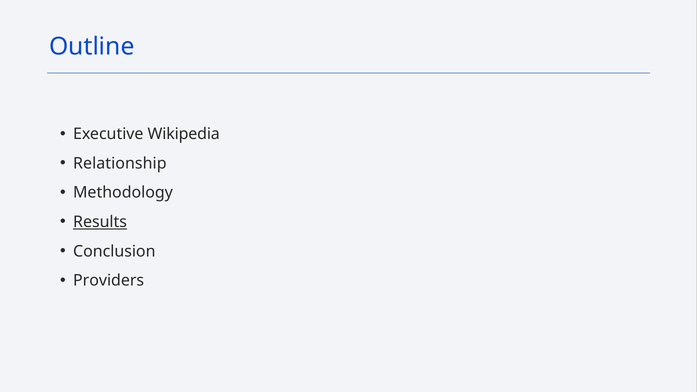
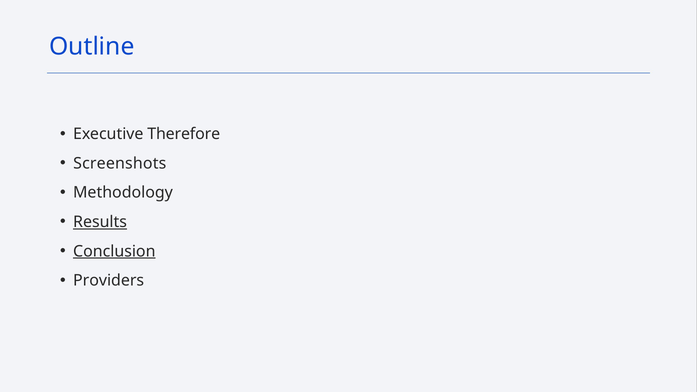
Wikipedia: Wikipedia -> Therefore
Relationship: Relationship -> Screenshots
Conclusion underline: none -> present
